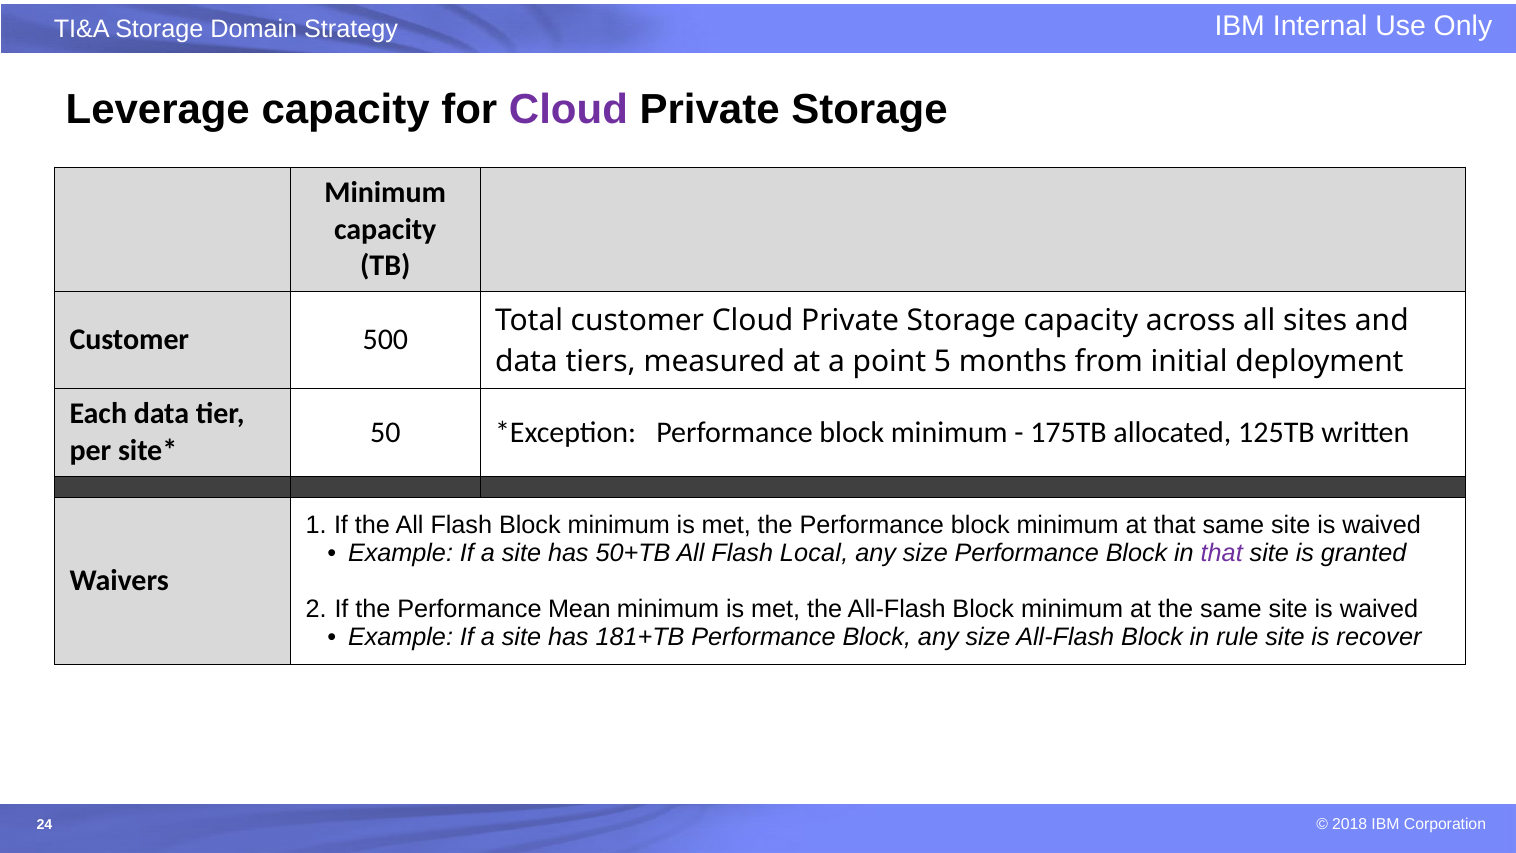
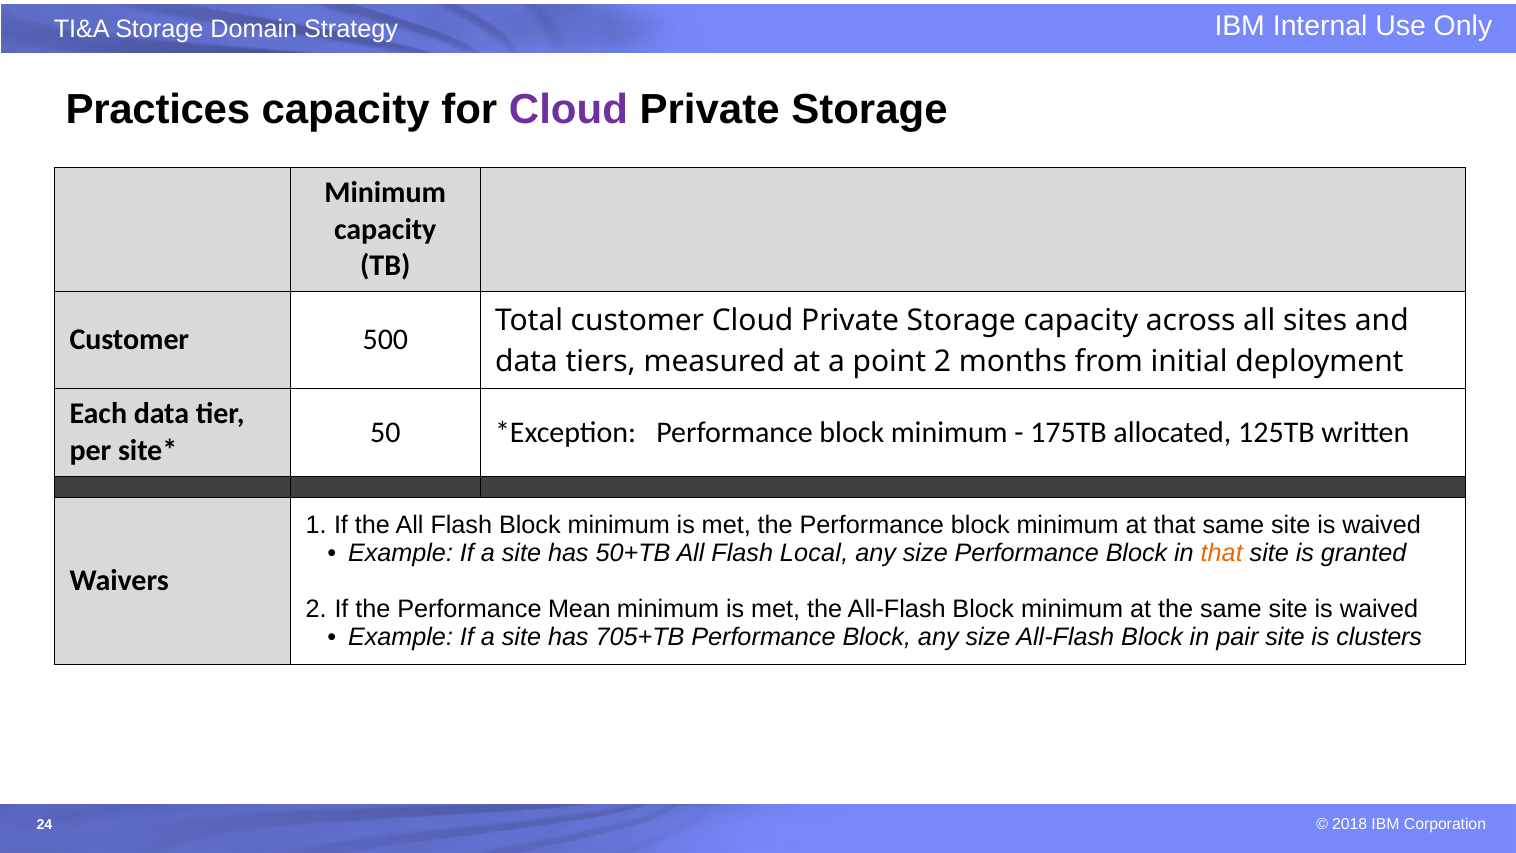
Leverage: Leverage -> Practices
point 5: 5 -> 2
that at (1222, 553) colour: purple -> orange
181+TB: 181+TB -> 705+TB
rule: rule -> pair
recover: recover -> clusters
